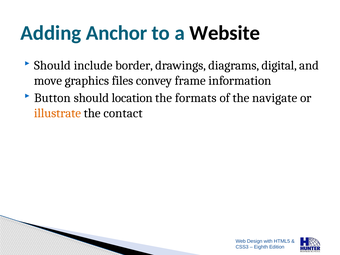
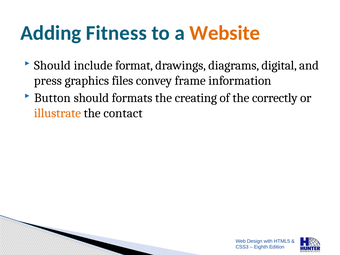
Anchor: Anchor -> Fitness
Website colour: black -> orange
border: border -> format
move: move -> press
location: location -> formats
formats: formats -> creating
navigate: navigate -> correctly
